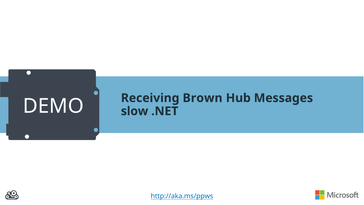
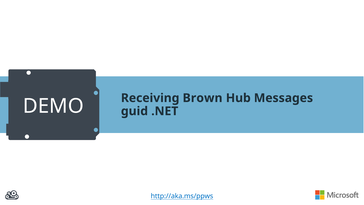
slow: slow -> guid
